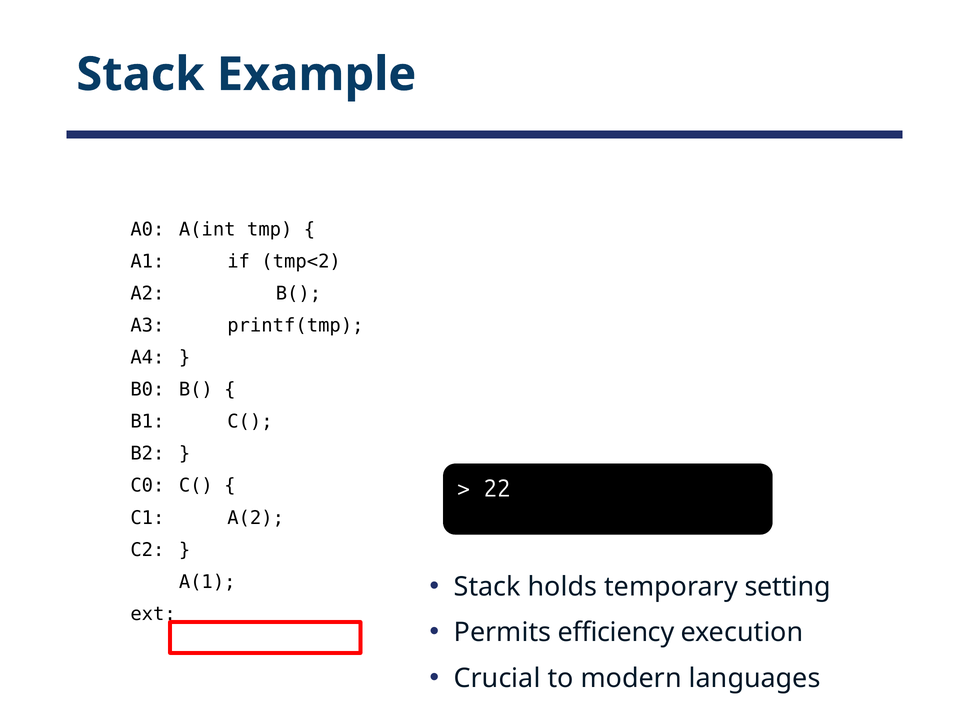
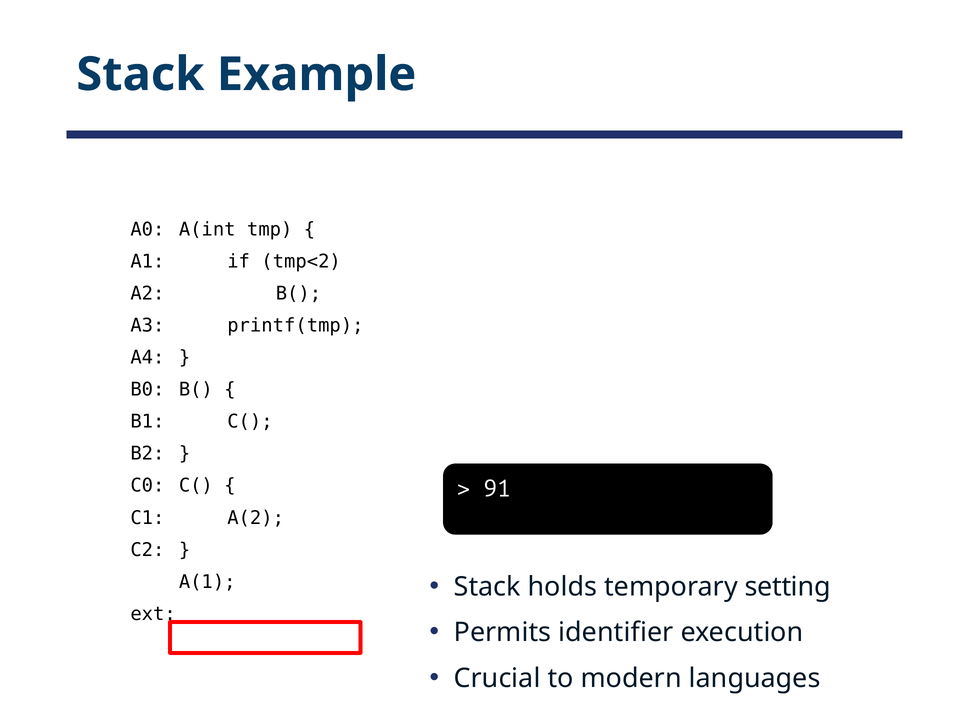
22: 22 -> 91
efficiency: efficiency -> identifier
